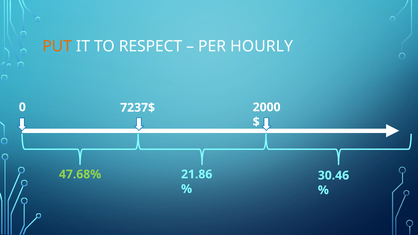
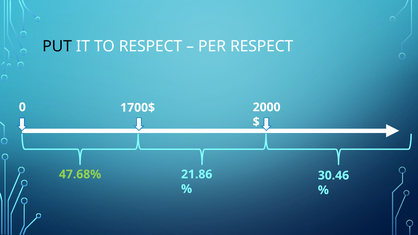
PUT colour: orange -> black
PER HOURLY: HOURLY -> RESPECT
7237$: 7237$ -> 1700$
